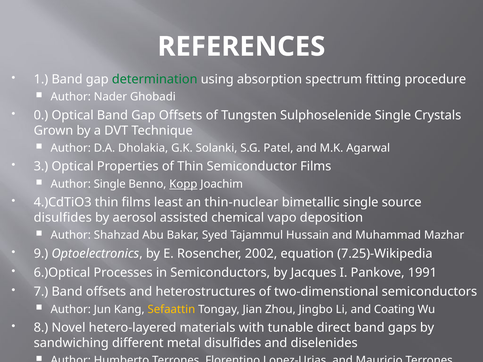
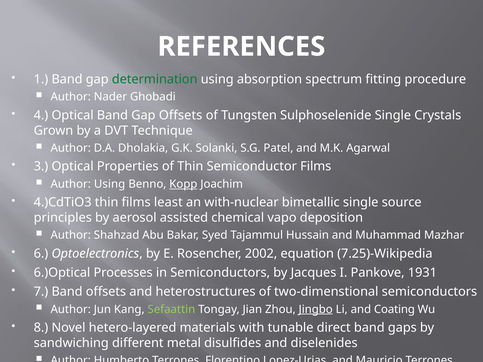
0: 0 -> 4
Author Single: Single -> Using
thin-nuclear: thin-nuclear -> with-nuclear
disulfides at (63, 218): disulfides -> principles
9: 9 -> 6
1991: 1991 -> 1931
Sefaattin colour: yellow -> light green
Jingbo underline: none -> present
